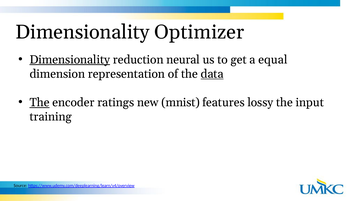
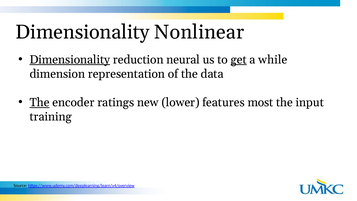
Optimizer: Optimizer -> Nonlinear
get underline: none -> present
equal: equal -> while
data underline: present -> none
mnist: mnist -> lower
lossy: lossy -> most
